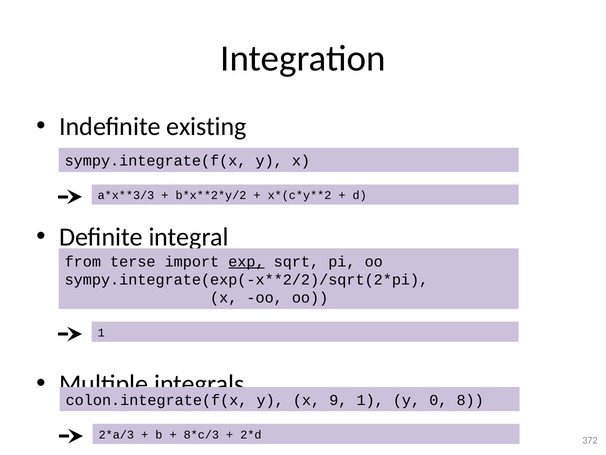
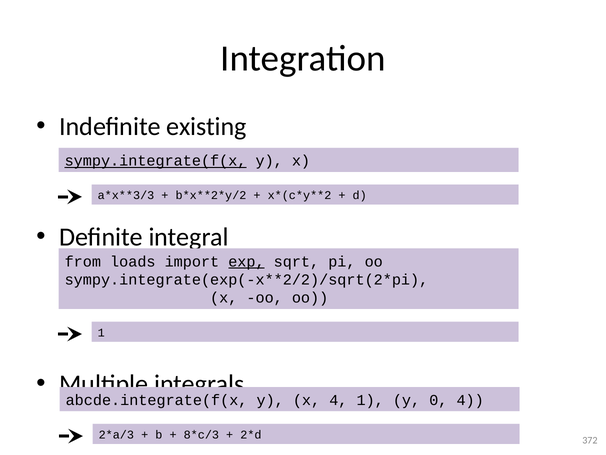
sympy.integrate(f(x underline: none -> present
terse: terse -> loads
colon.integrate(f(x: colon.integrate(f(x -> abcde.integrate(f(x
x 9: 9 -> 4
0 8: 8 -> 4
